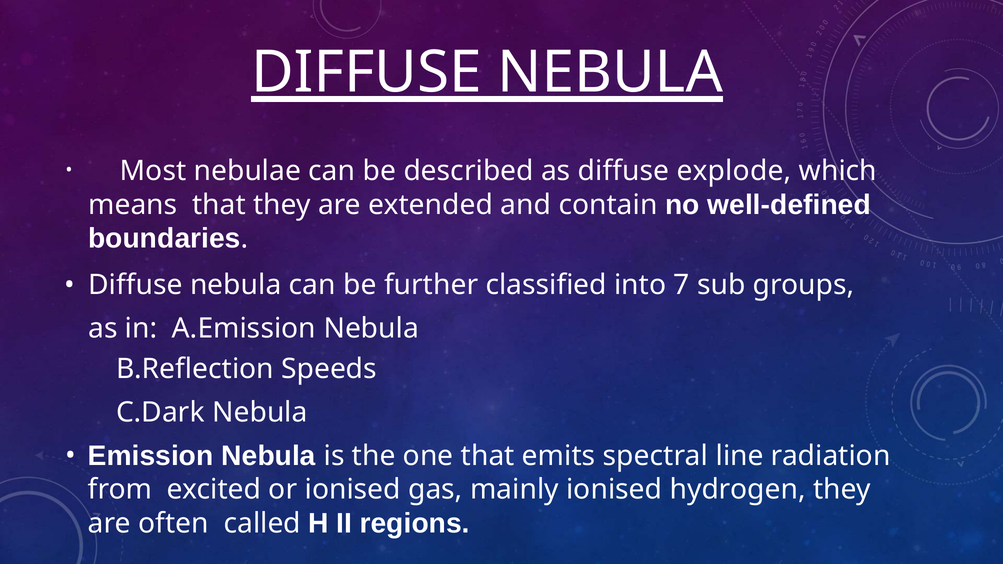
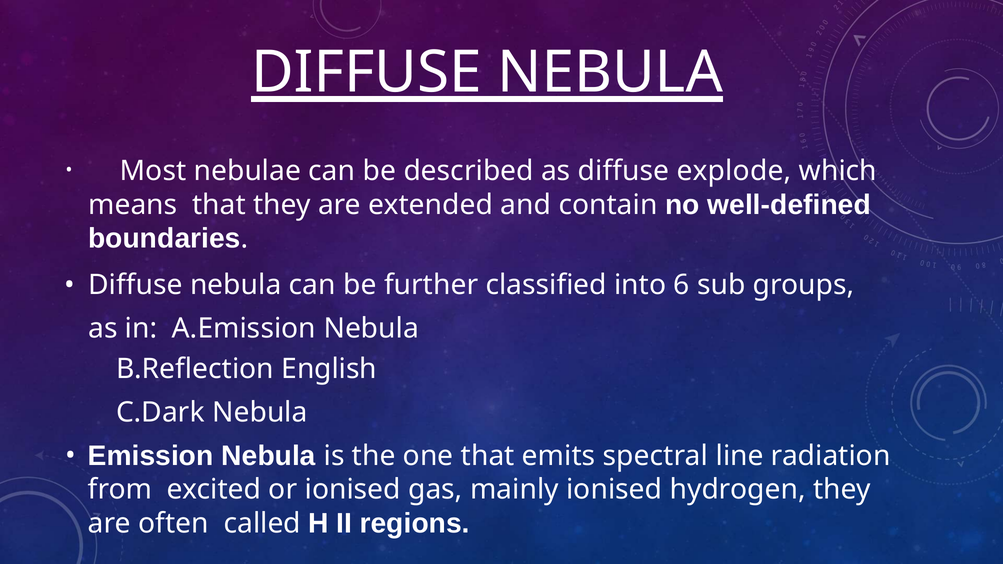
7: 7 -> 6
Speeds: Speeds -> English
